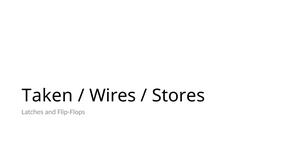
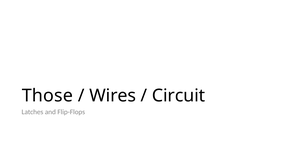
Taken: Taken -> Those
Stores: Stores -> Circuit
